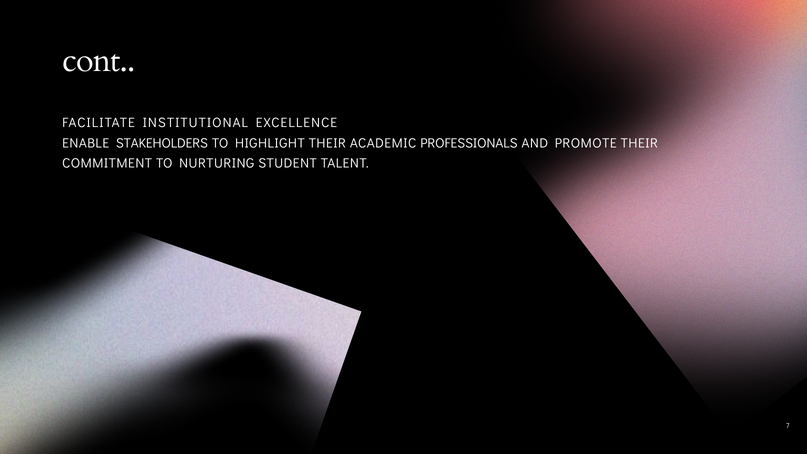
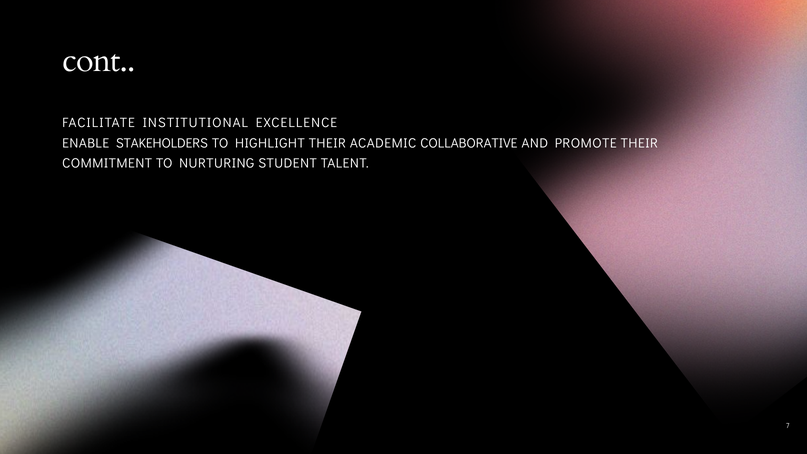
PROFESSIONALS: PROFESSIONALS -> COLLABORATIVE
